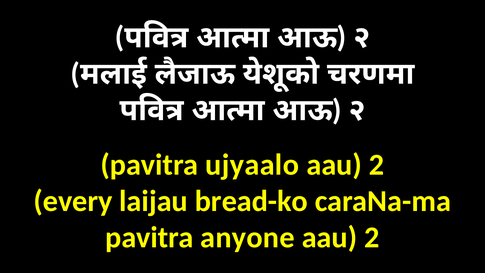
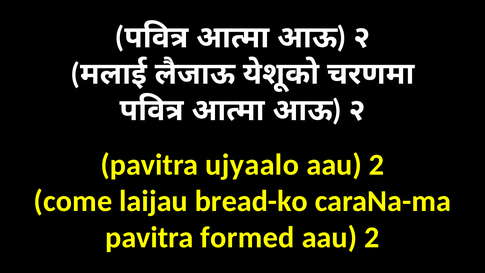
every: every -> come
anyone: anyone -> formed
